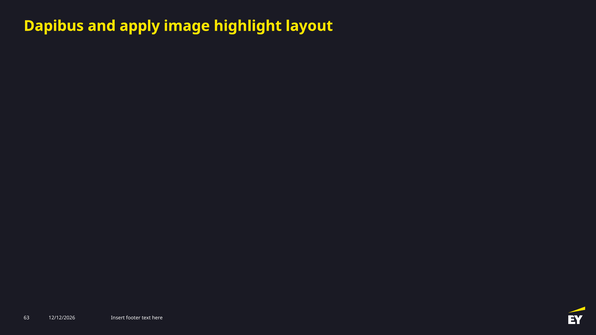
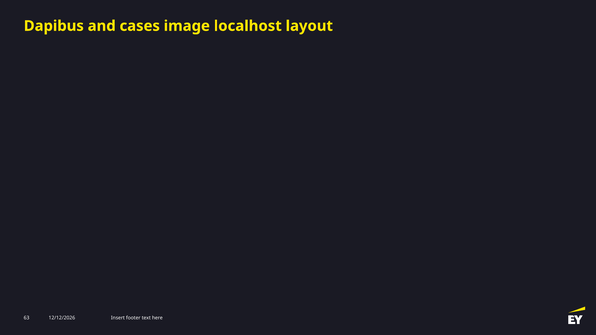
apply: apply -> cases
highlight: highlight -> localhost
